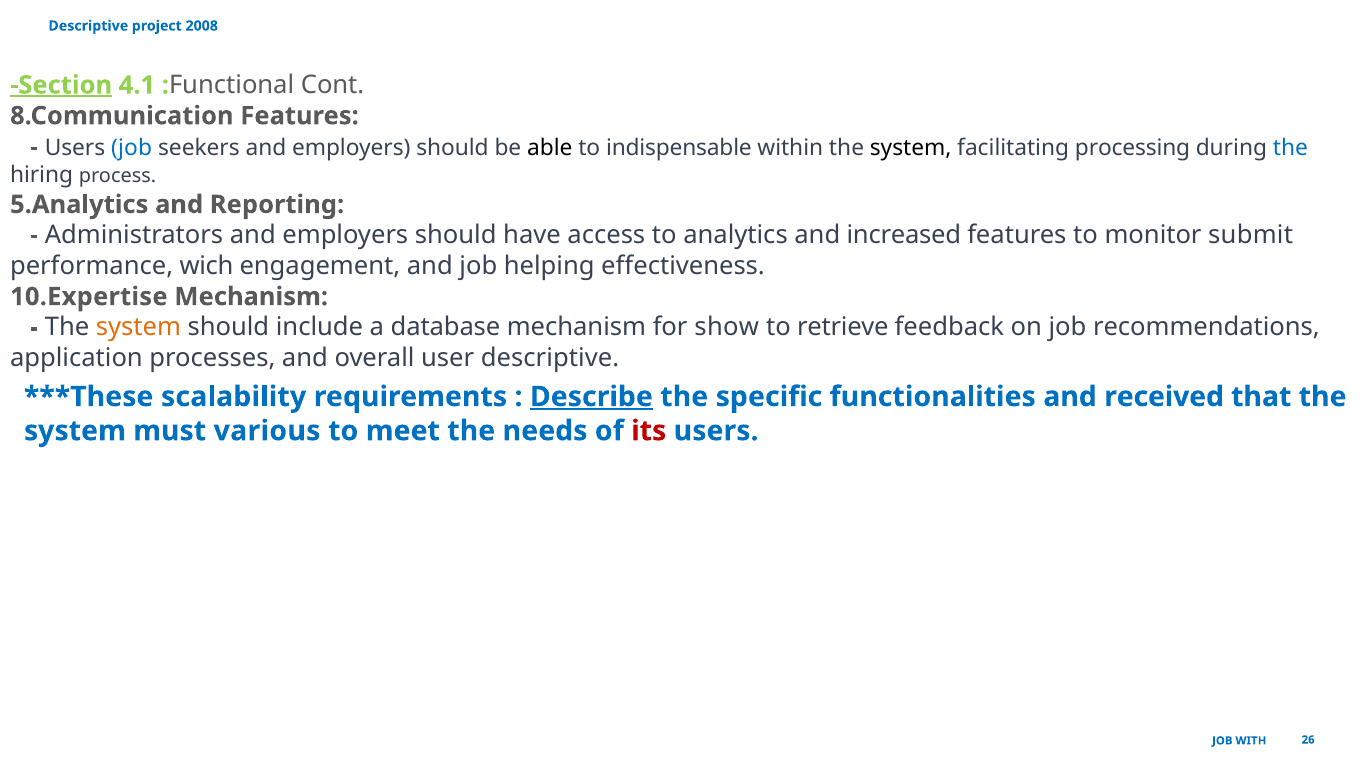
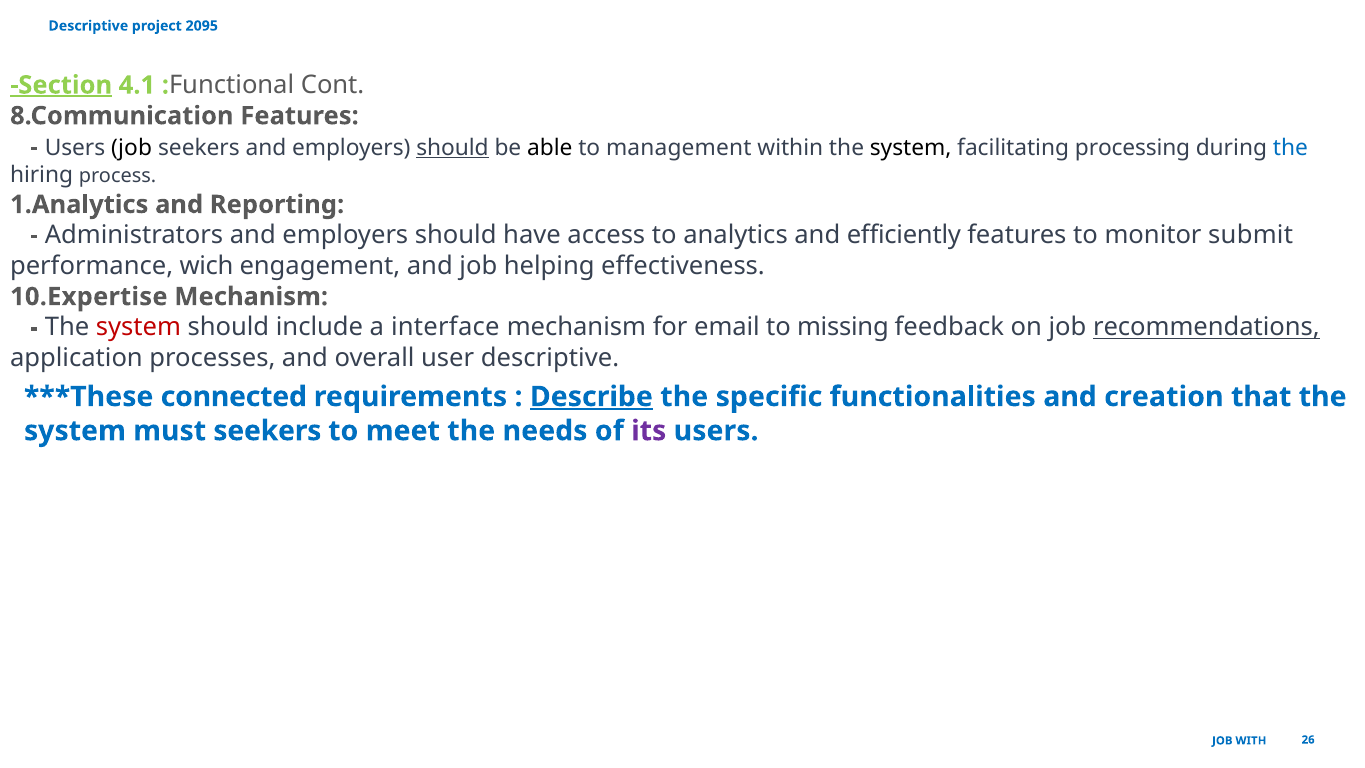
2008: 2008 -> 2095
job at (132, 147) colour: blue -> black
should at (452, 147) underline: none -> present
indispensable: indispensable -> management
5.Analytics: 5.Analytics -> 1.Analytics
increased: increased -> efficiently
system at (138, 327) colour: orange -> red
database: database -> interface
show: show -> email
retrieve: retrieve -> missing
recommendations underline: none -> present
scalability: scalability -> connected
received: received -> creation
must various: various -> seekers
its colour: red -> purple
